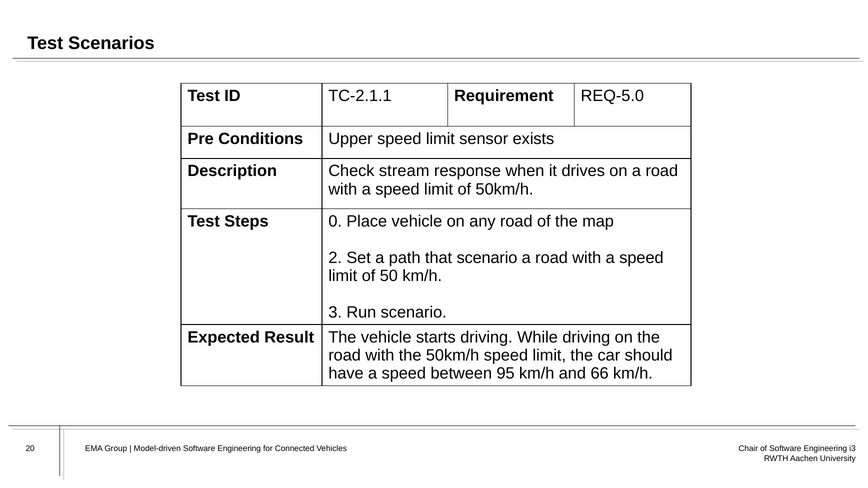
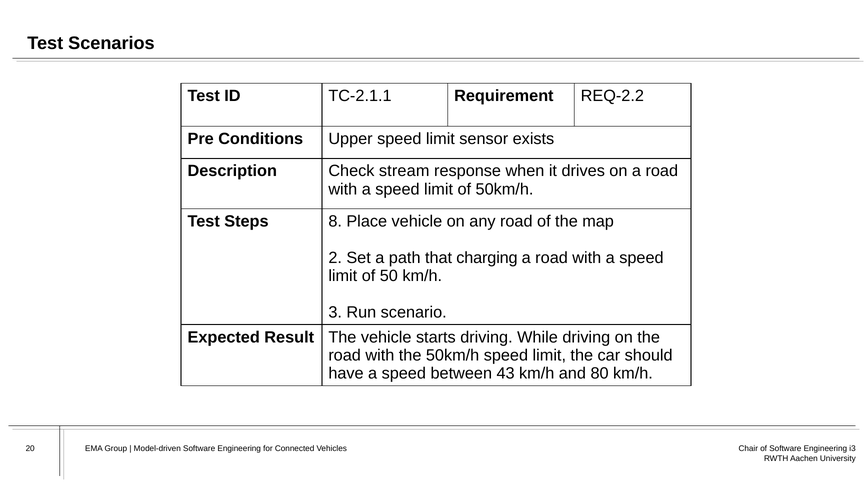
REQ-5.0: REQ-5.0 -> REQ-2.2
0: 0 -> 8
that scenario: scenario -> charging
95: 95 -> 43
66: 66 -> 80
